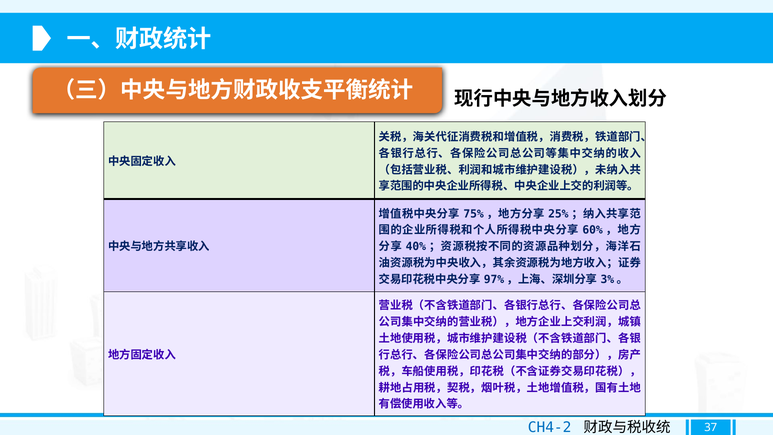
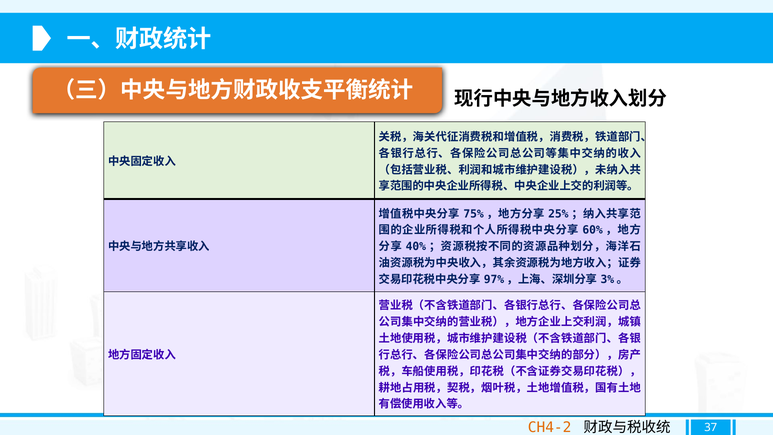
CH4-2 colour: blue -> orange
